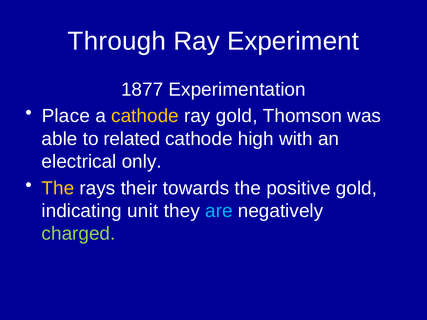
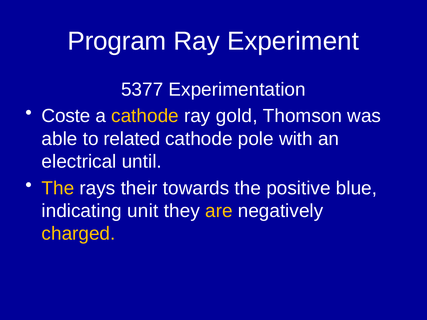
Through: Through -> Program
1877: 1877 -> 5377
Place: Place -> Coste
high: high -> pole
only: only -> until
positive gold: gold -> blue
are colour: light blue -> yellow
charged colour: light green -> yellow
